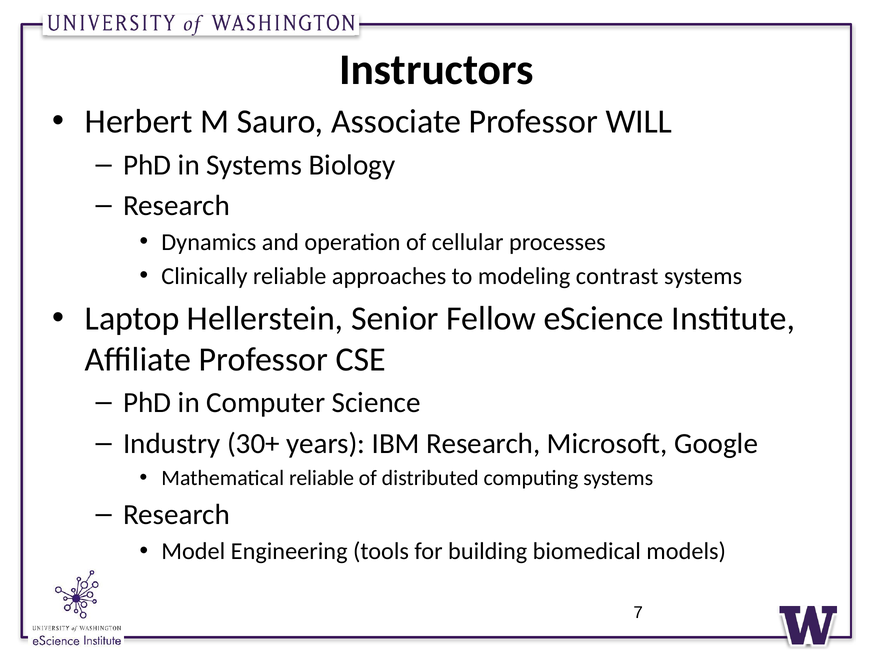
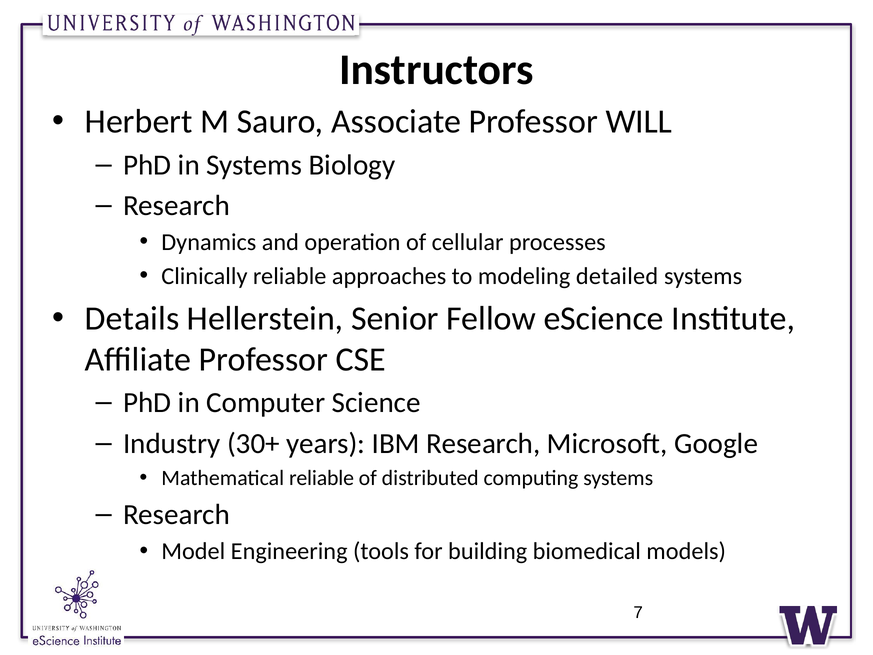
contrast: contrast -> detailed
Laptop: Laptop -> Details
